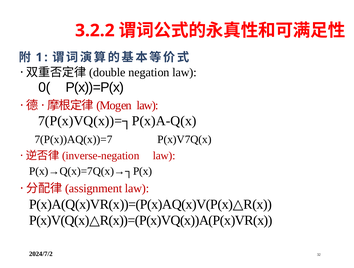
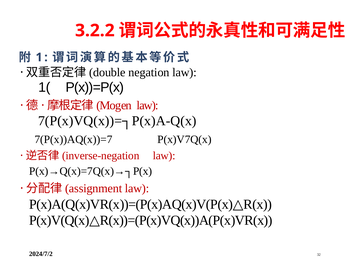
0(: 0( -> 1(
